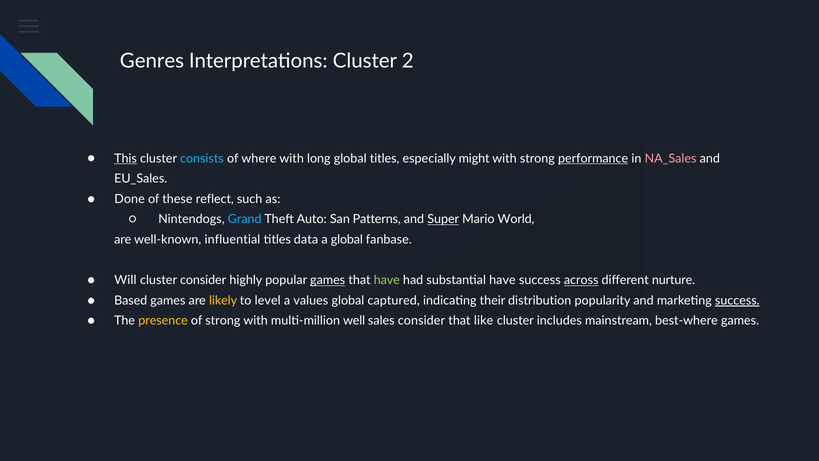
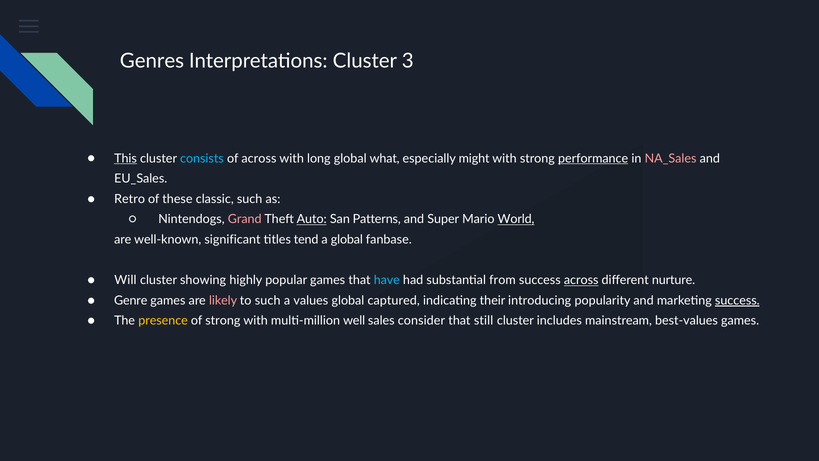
2: 2 -> 3
of where: where -> across
global titles: titles -> what
Done: Done -> Retro
reflect: reflect -> classic
Grand colour: light blue -> pink
Auto underline: none -> present
Super underline: present -> none
World underline: none -> present
influential: influential -> significant
data: data -> tend
cluster consider: consider -> showing
games at (328, 280) underline: present -> none
have at (387, 280) colour: light green -> light blue
substantial have: have -> from
Based: Based -> Genre
likely colour: yellow -> pink
to level: level -> such
distribution: distribution -> introducing
like: like -> still
best-where: best-where -> best-values
